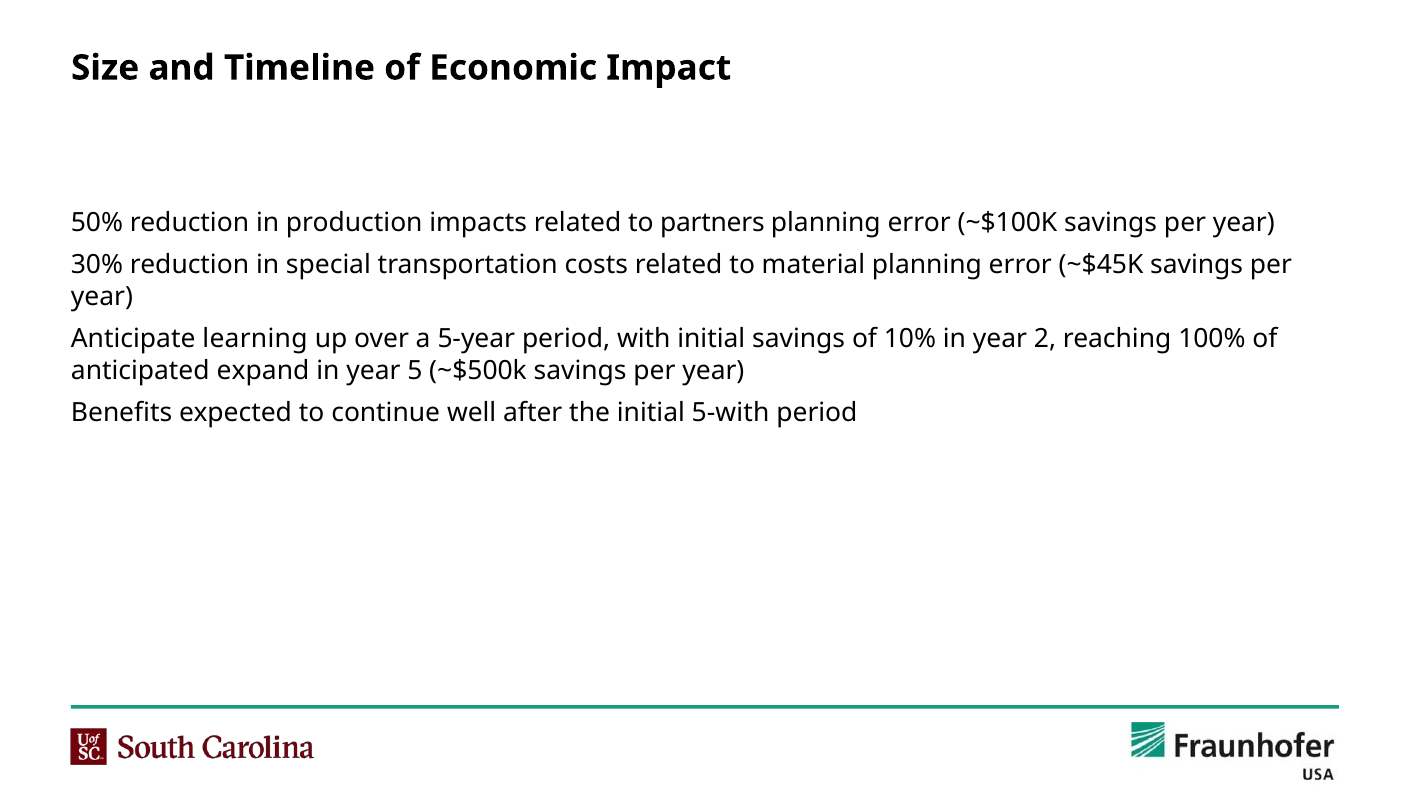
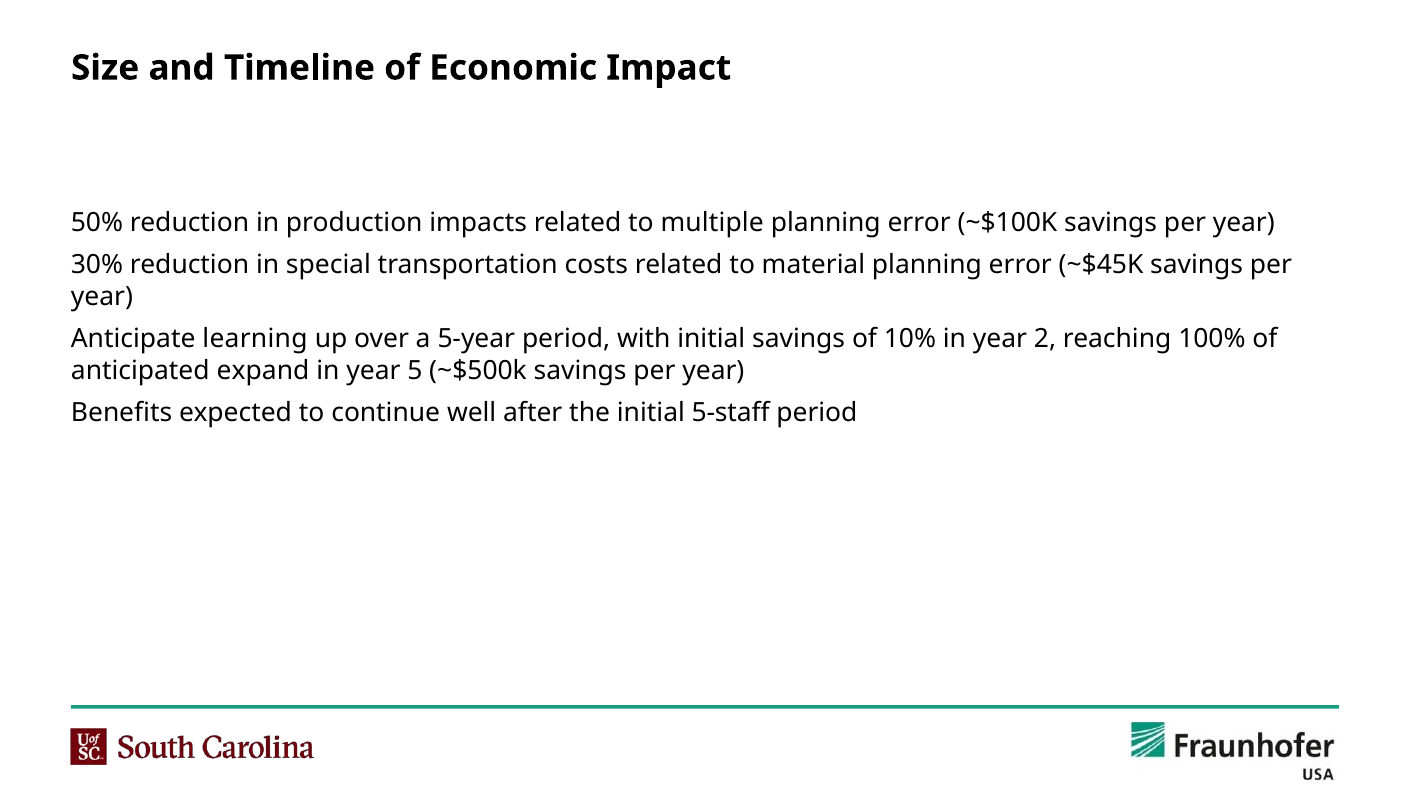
partners: partners -> multiple
5-with: 5-with -> 5-staff
